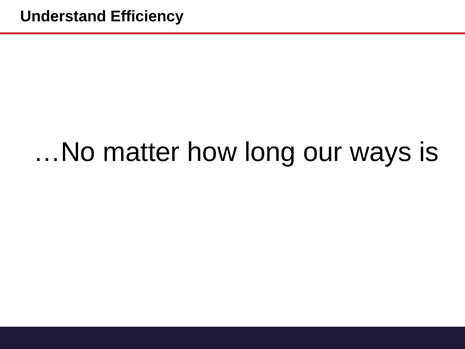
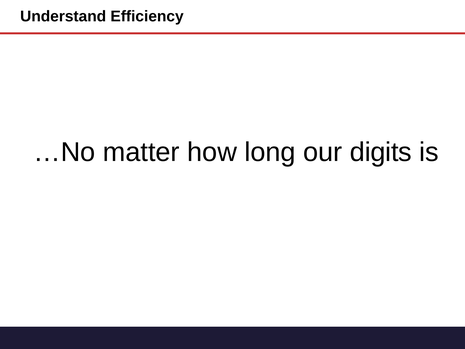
ways: ways -> digits
